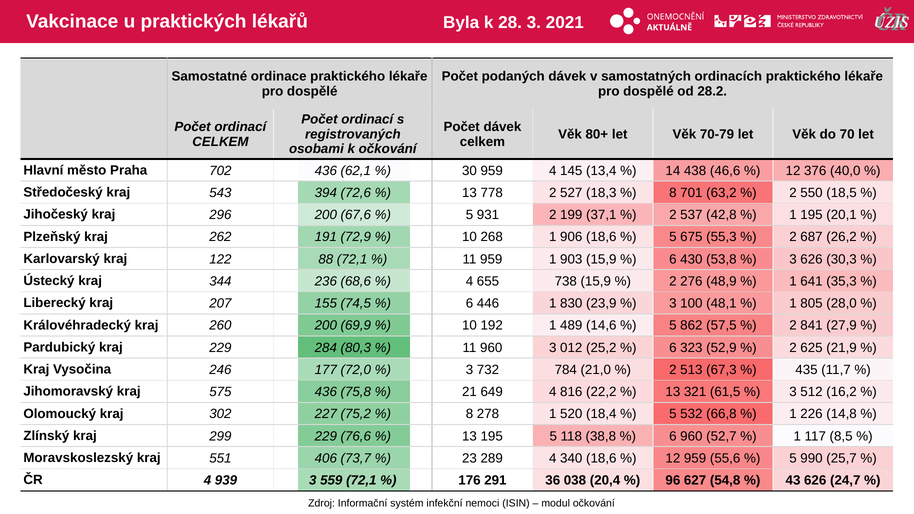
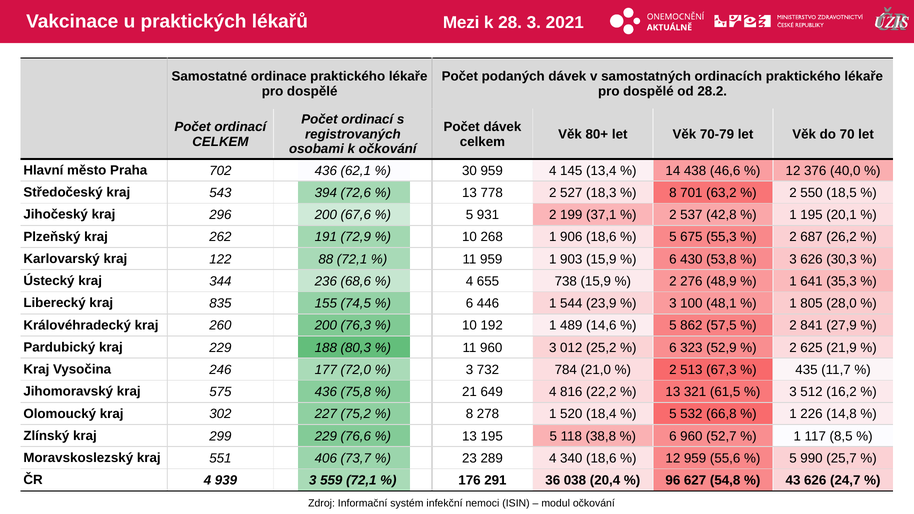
Byla: Byla -> Mezi
207: 207 -> 835
830: 830 -> 544
69,9: 69,9 -> 76,3
284: 284 -> 188
